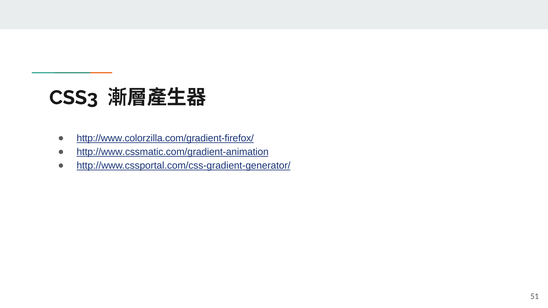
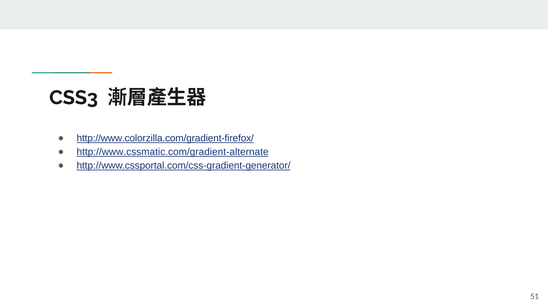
http://www.cssmatic.com/gradient-animation: http://www.cssmatic.com/gradient-animation -> http://www.cssmatic.com/gradient-alternate
